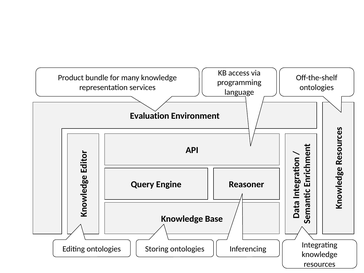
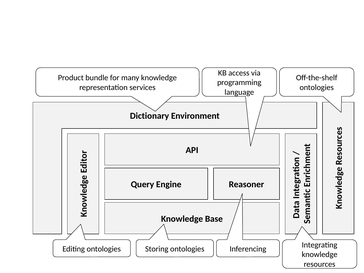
Evaluation: Evaluation -> Dictionary
